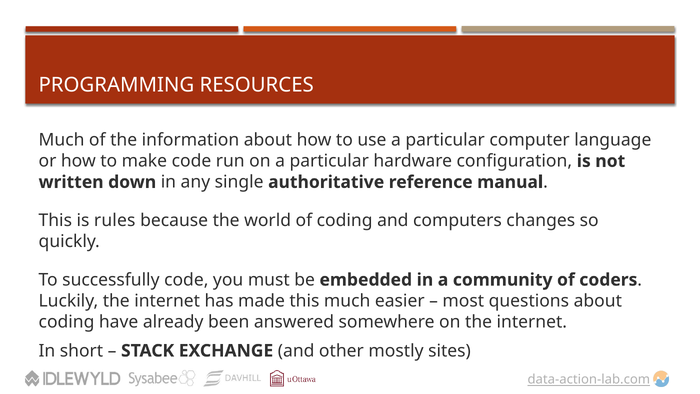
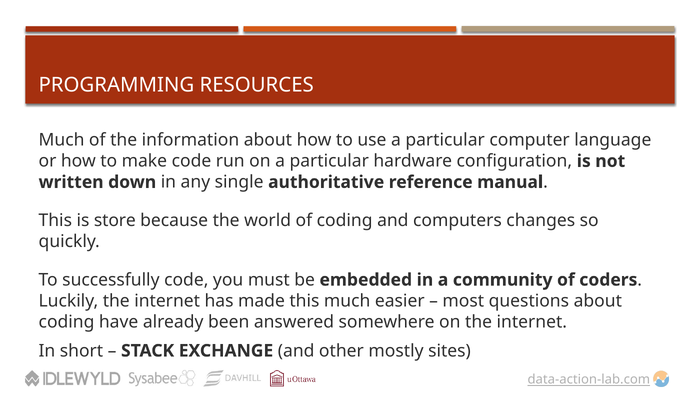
rules: rules -> store
